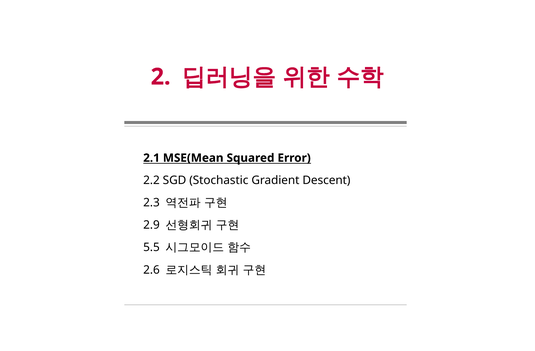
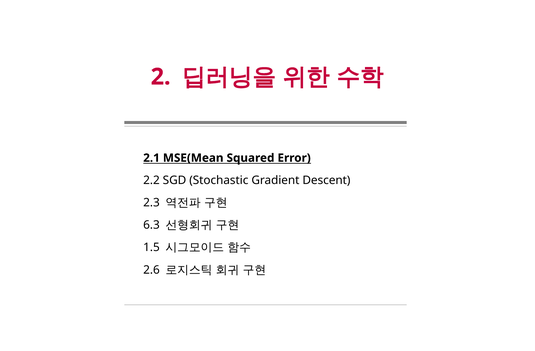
2.9: 2.9 -> 6.3
5.5: 5.5 -> 1.5
